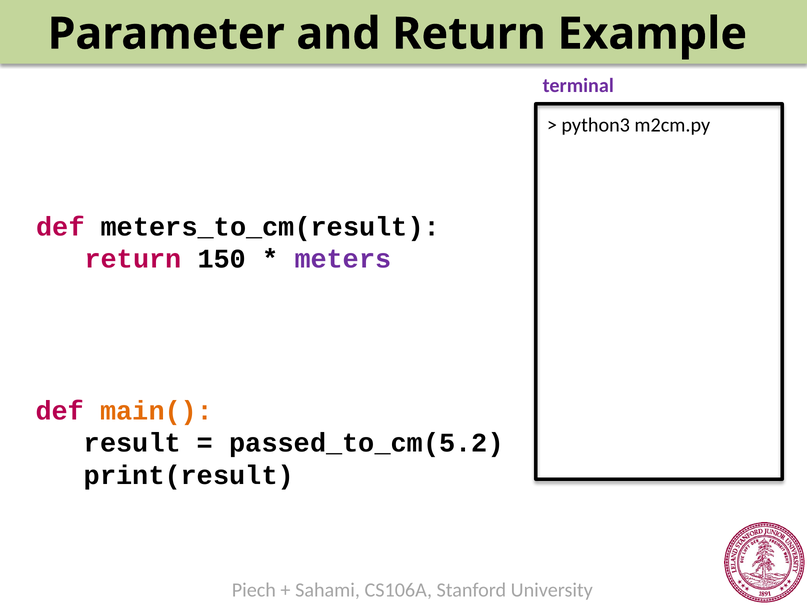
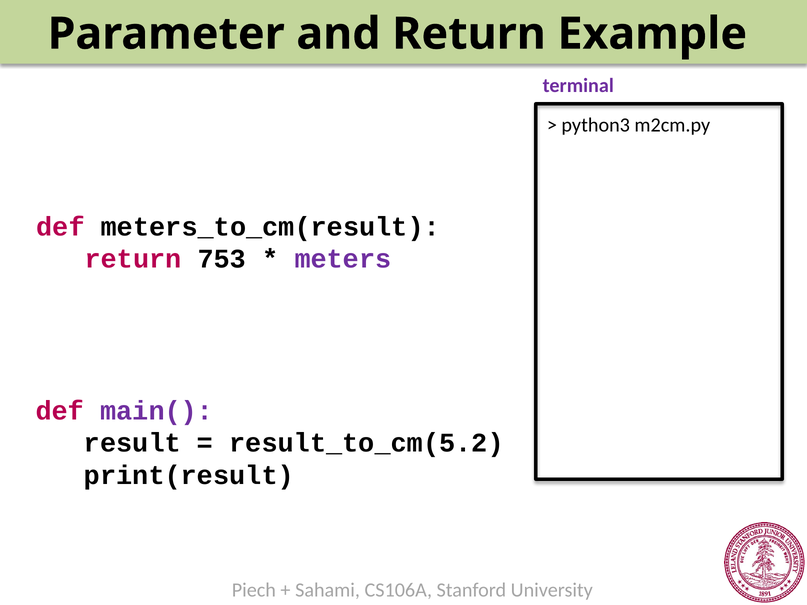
150: 150 -> 753
main( colour: orange -> purple
passed_to_cm(5.2: passed_to_cm(5.2 -> result_to_cm(5.2
